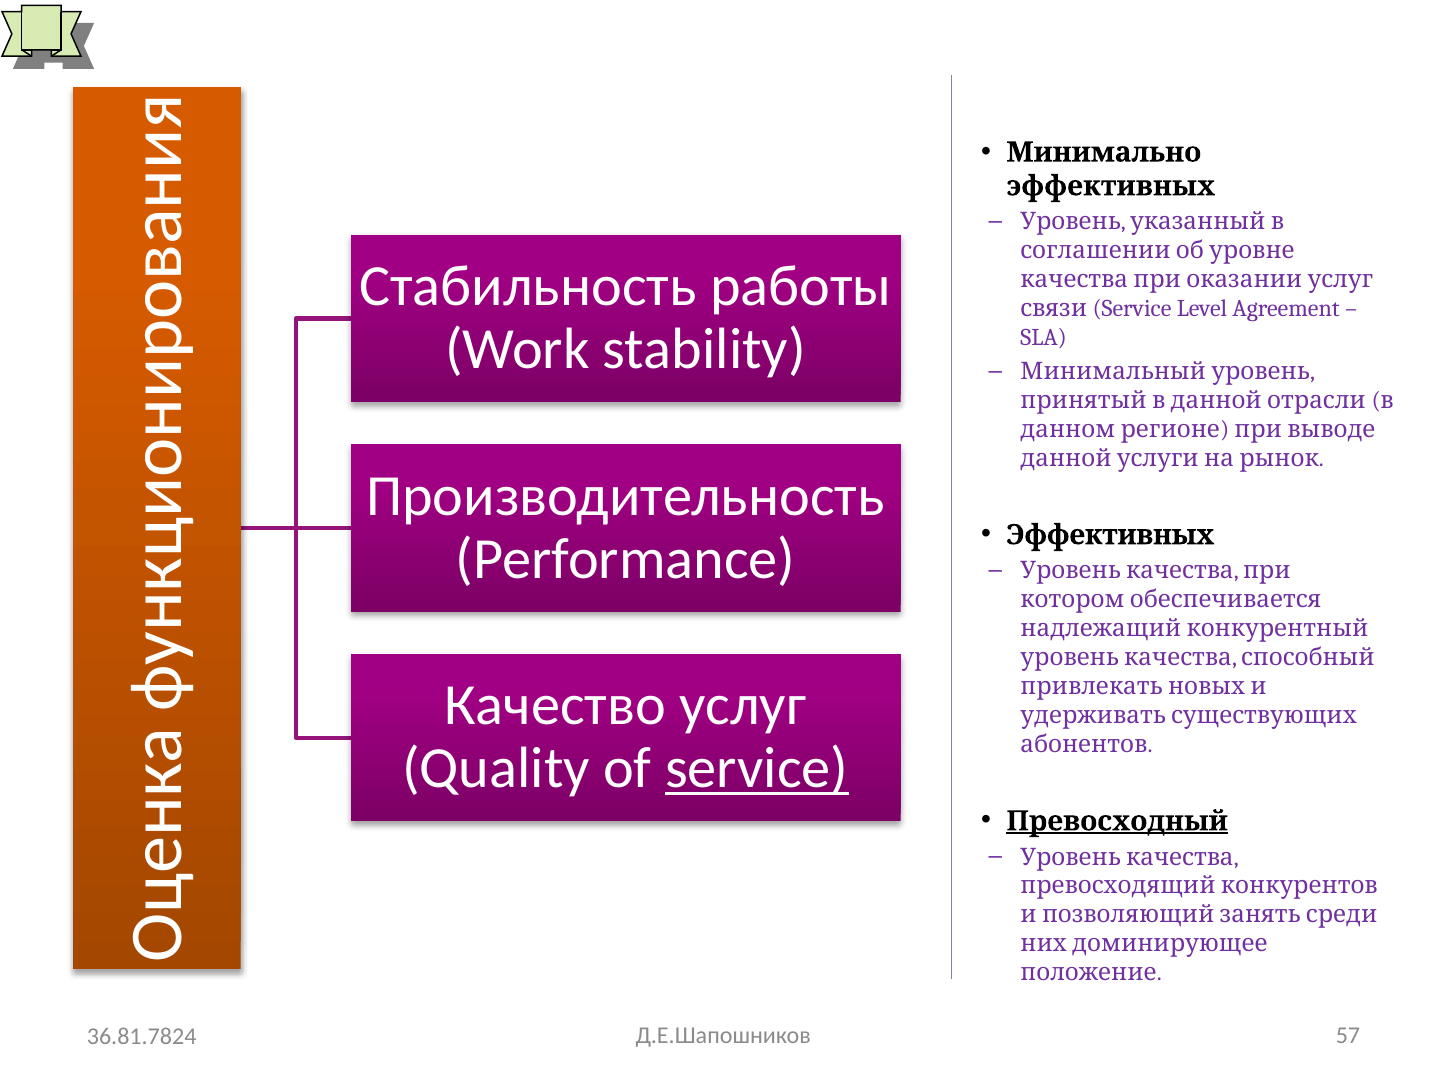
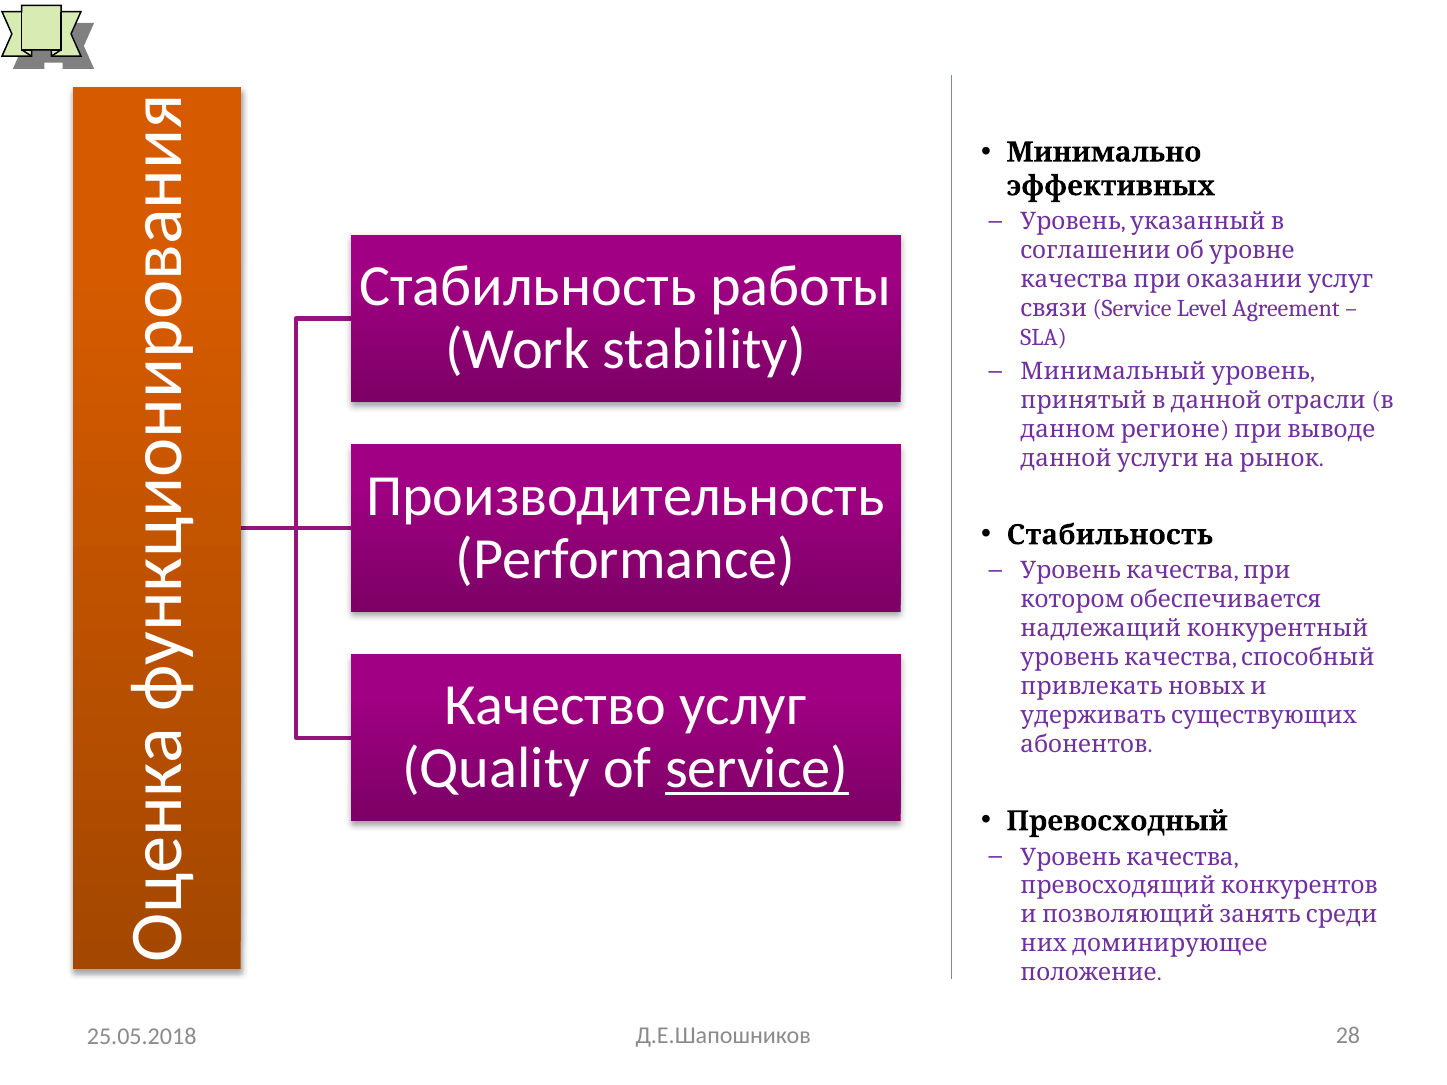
Эффективных at (1110, 535): Эффективных -> Стабильность
Превосходный underline: present -> none
57: 57 -> 28
36.81.7824: 36.81.7824 -> 25.05.2018
